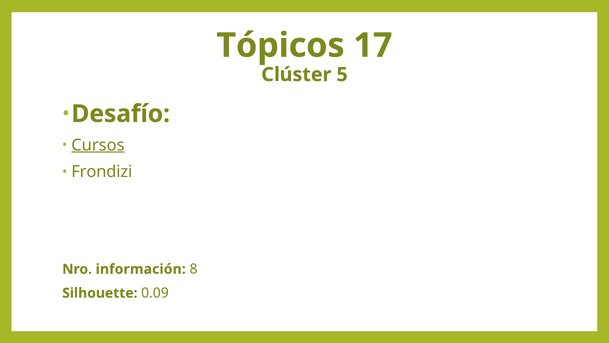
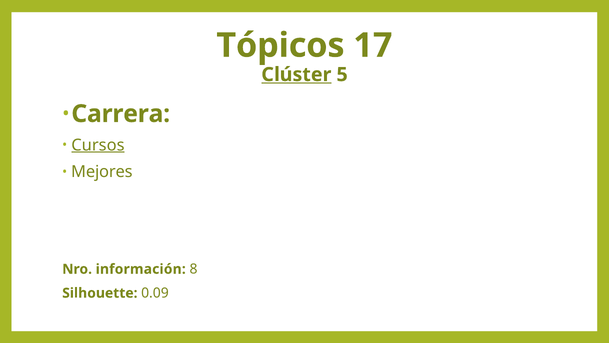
Clúster underline: none -> present
Desafío: Desafío -> Carrera
Frondizi: Frondizi -> Mejores
